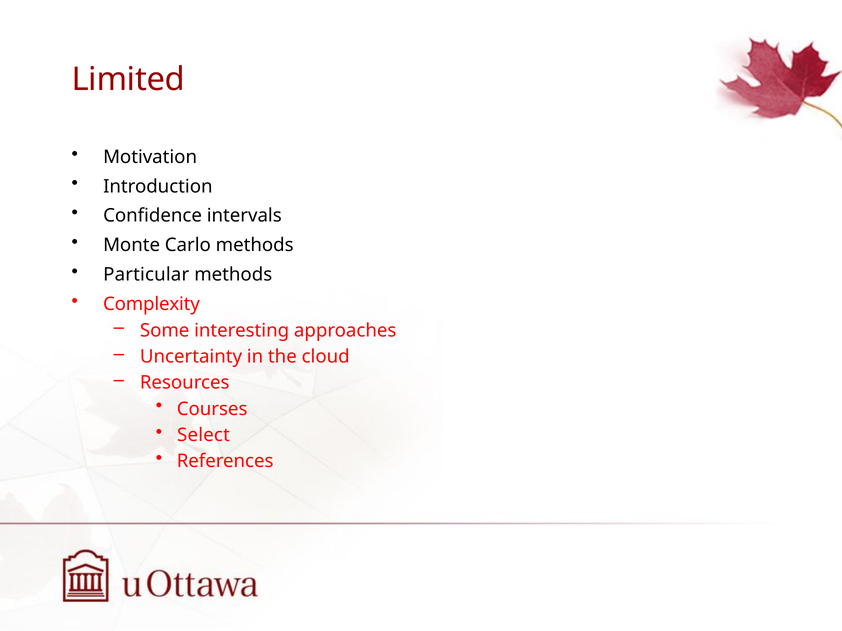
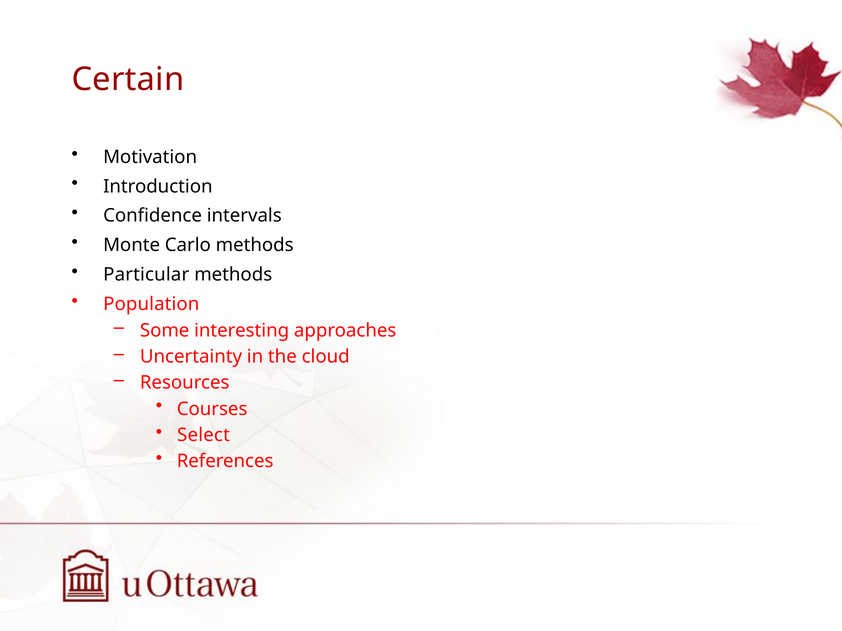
Limited: Limited -> Certain
Complexity: Complexity -> Population
